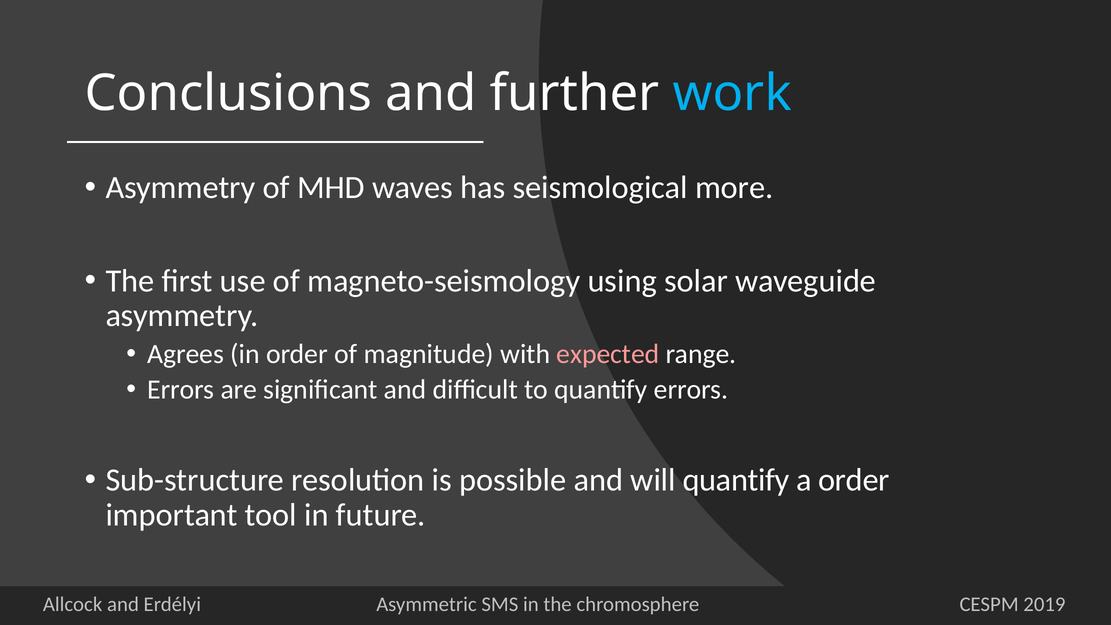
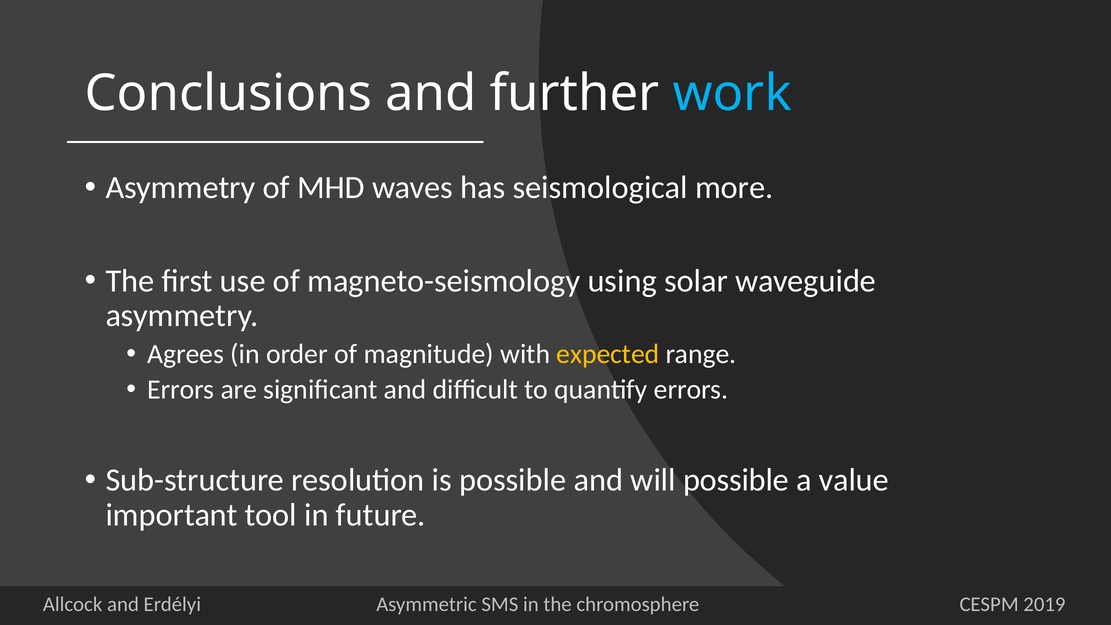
expected colour: pink -> yellow
will quantify: quantify -> possible
a order: order -> value
